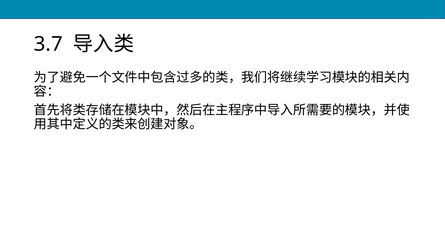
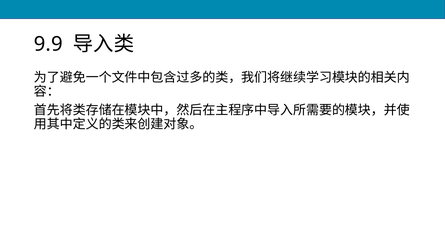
3.7: 3.7 -> 9.9
